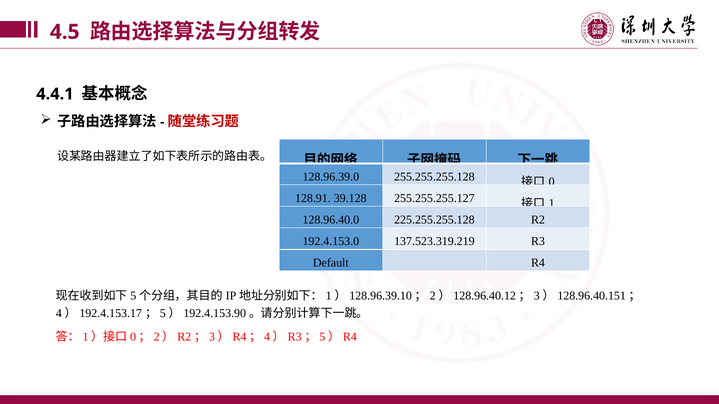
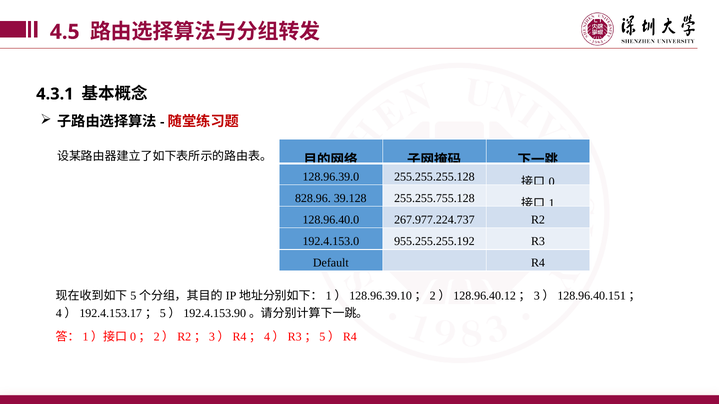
4.4.1: 4.4.1 -> 4.3.1
128.91: 128.91 -> 828.96
255.255.255.127: 255.255.255.127 -> 255.255.755.128
225.255.255.128: 225.255.255.128 -> 267.977.224.737
137.523.319.219: 137.523.319.219 -> 955.255.255.192
